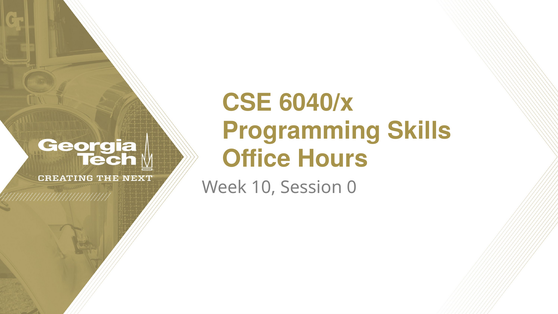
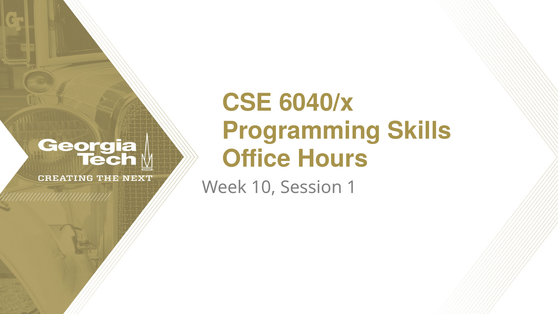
0: 0 -> 1
